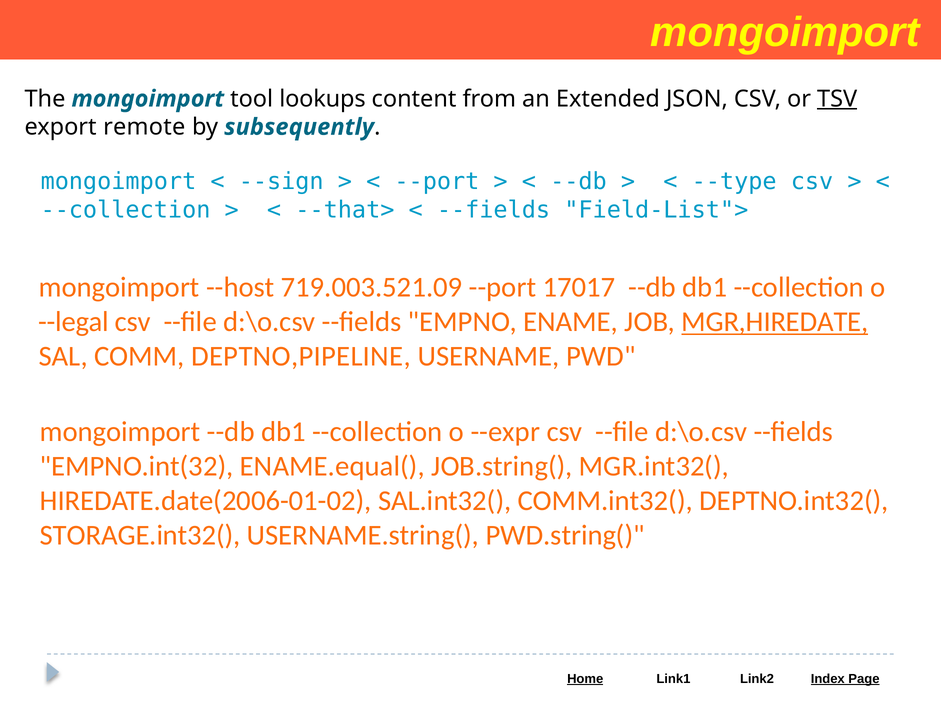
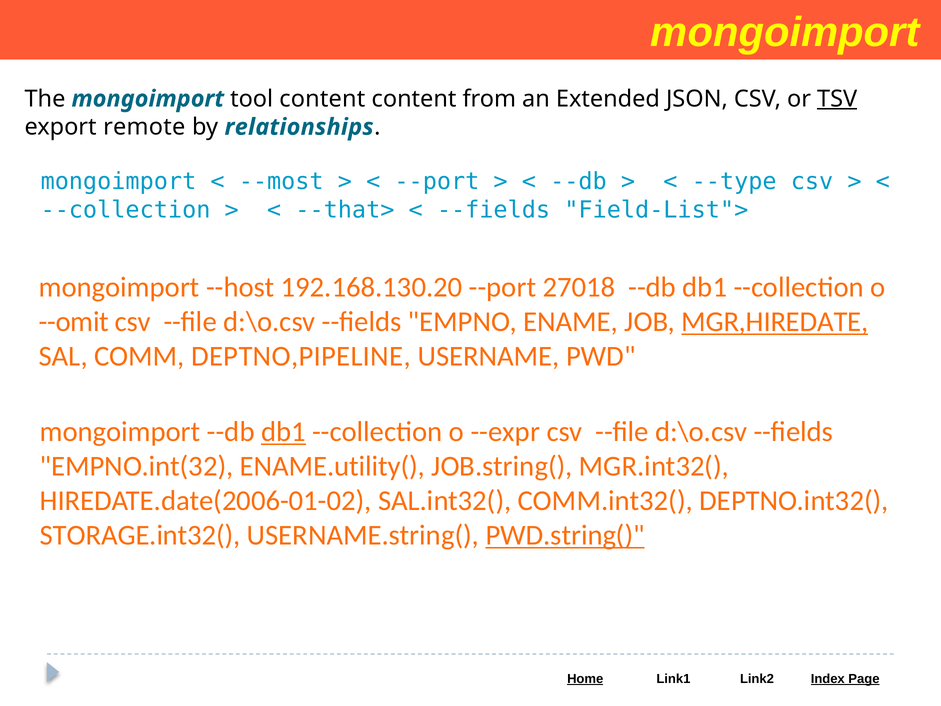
tool lookups: lookups -> content
subsequently: subsequently -> relationships
--sign: --sign -> --most
719.003.521.09: 719.003.521.09 -> 192.168.130.20
17017: 17017 -> 27018
--legal: --legal -> --omit
db1 at (283, 432) underline: none -> present
ENAME.equal(: ENAME.equal( -> ENAME.utility(
PWD.string( underline: none -> present
